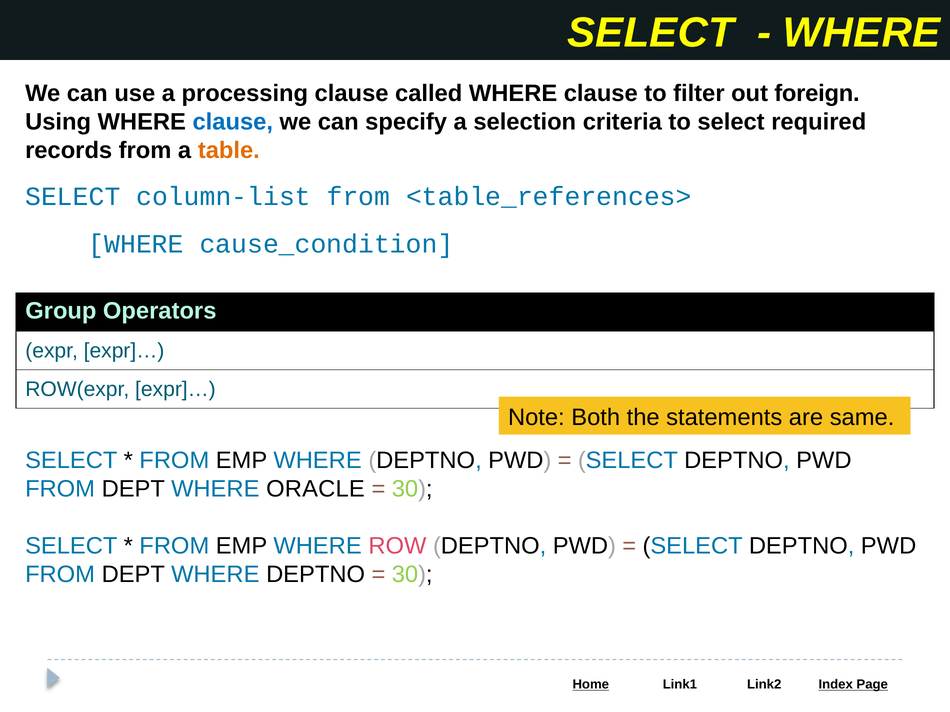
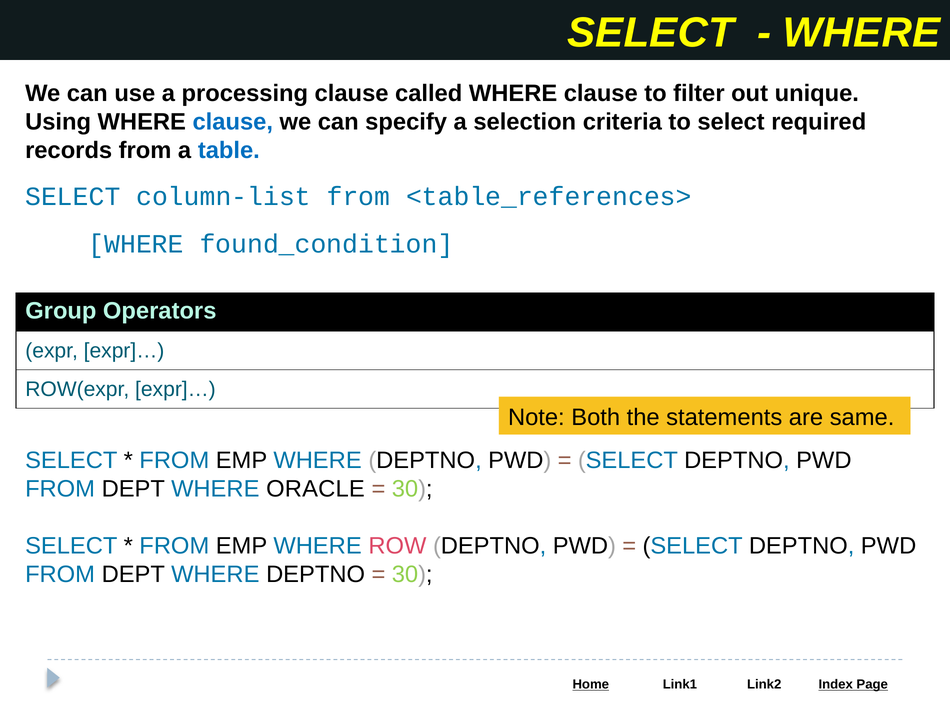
foreign: foreign -> unique
table colour: orange -> blue
cause_condition: cause_condition -> found_condition
